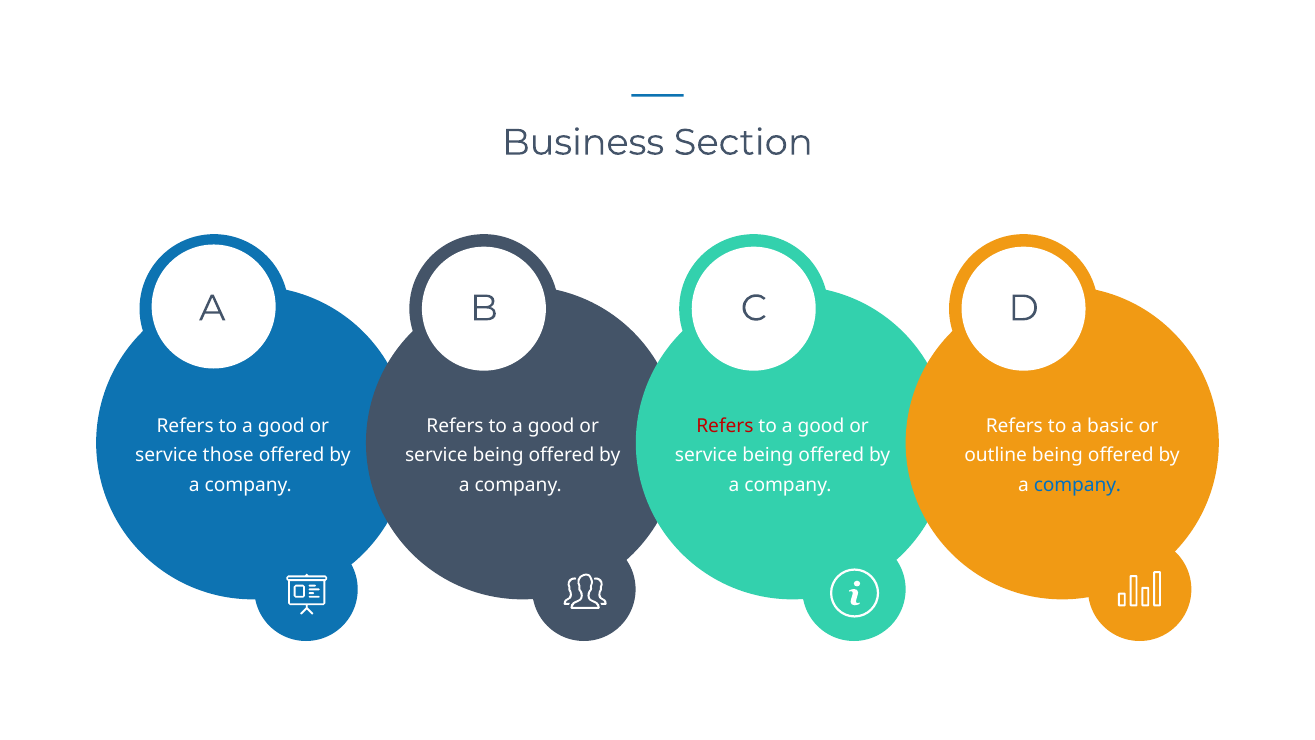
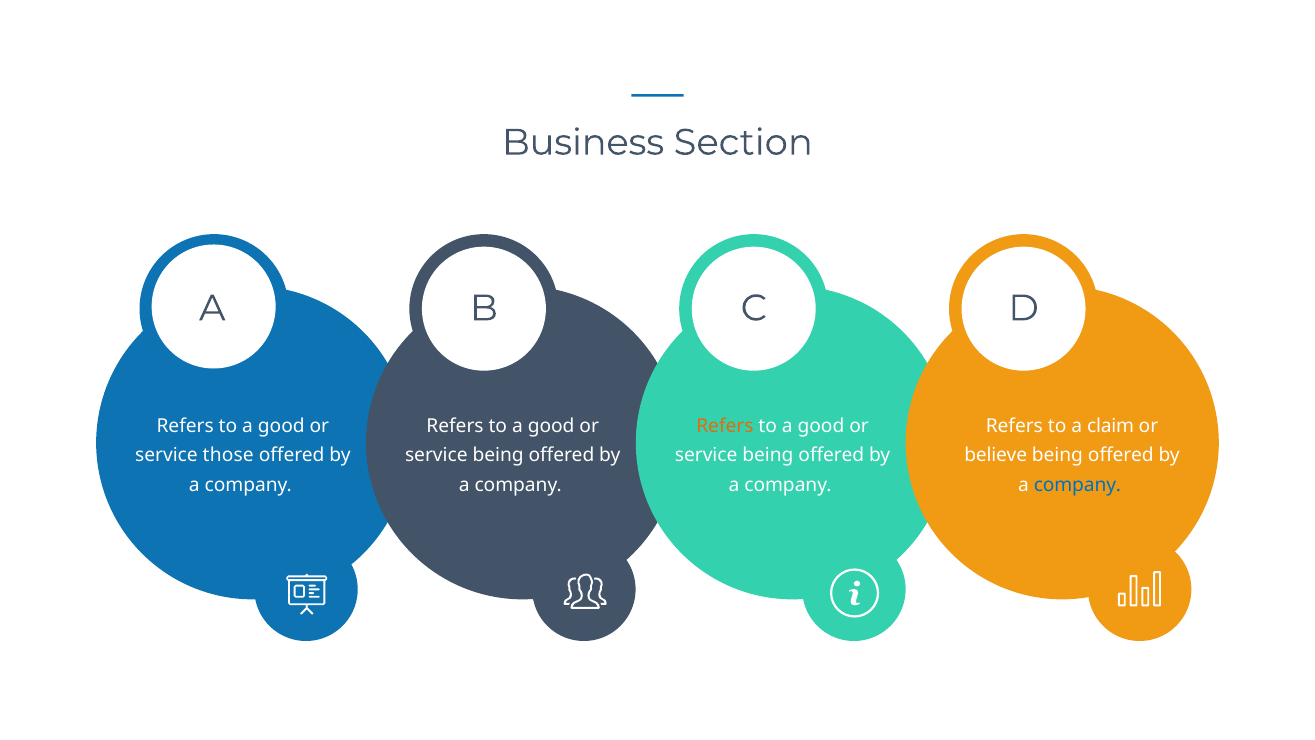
Refers at (725, 426) colour: red -> orange
basic: basic -> claim
outline: outline -> believe
